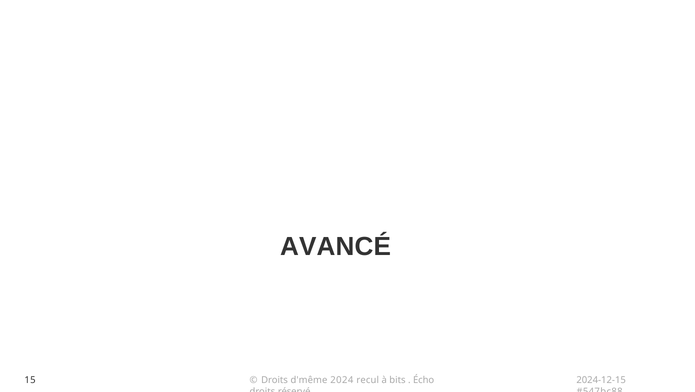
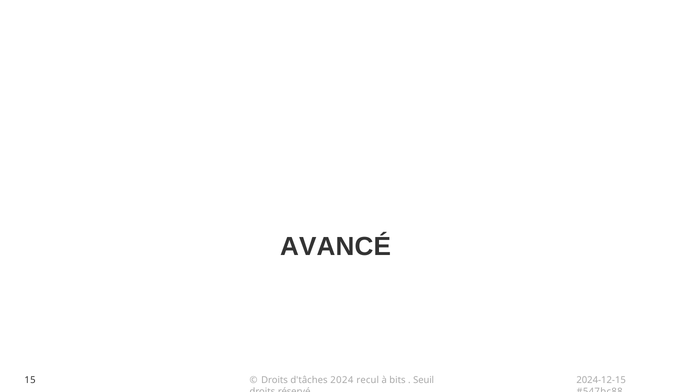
d'même: d'même -> d'tâches
Écho: Écho -> Seuil
